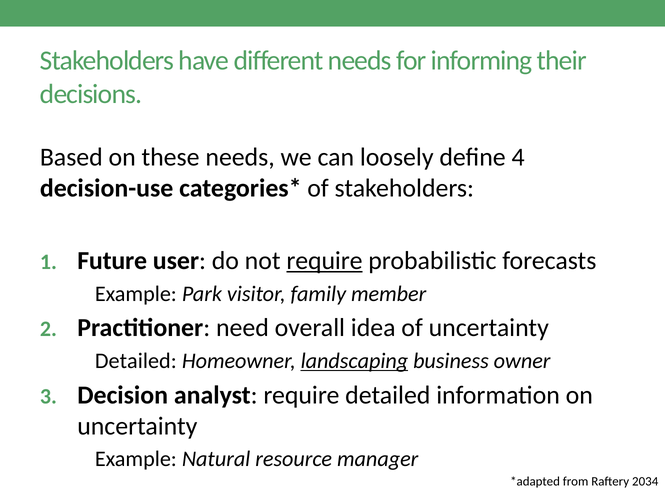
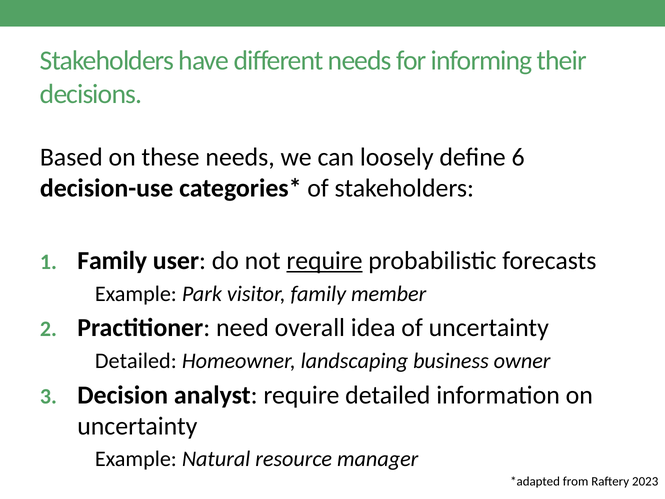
4: 4 -> 6
Future at (112, 261): Future -> Family
landscaping underline: present -> none
2034: 2034 -> 2023
